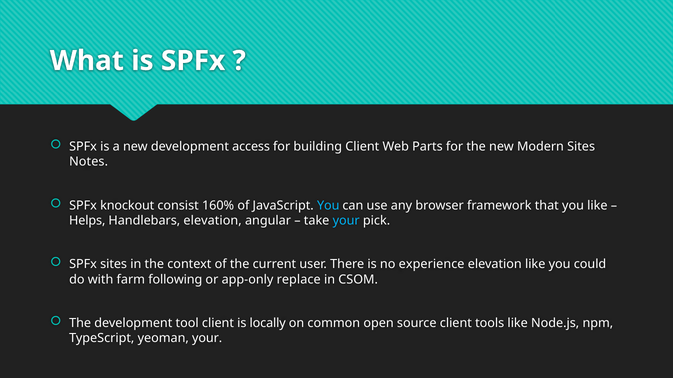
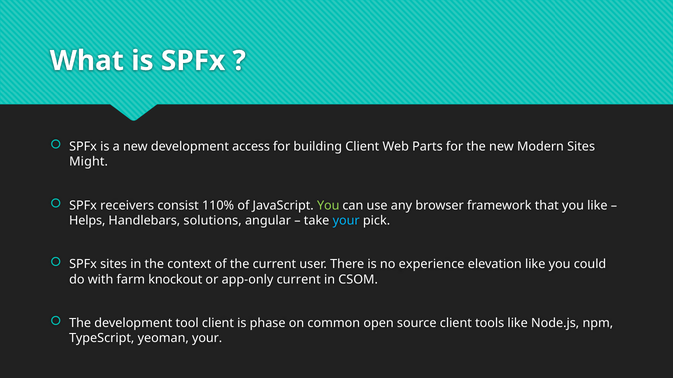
Notes: Notes -> Might
knockout: knockout -> receivers
160%: 160% -> 110%
You at (328, 206) colour: light blue -> light green
Handlebars elevation: elevation -> solutions
following: following -> knockout
app-only replace: replace -> current
locally: locally -> phase
